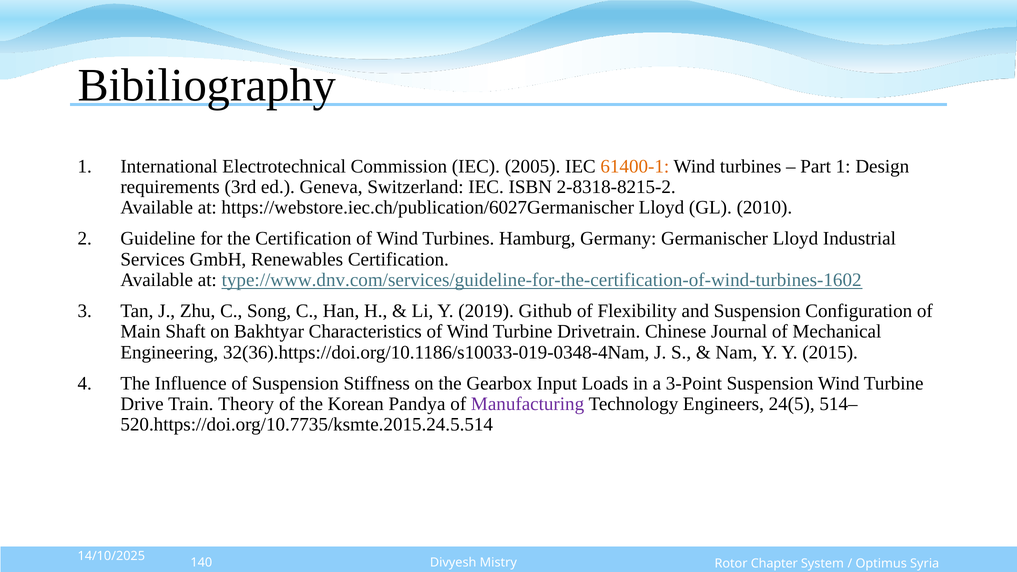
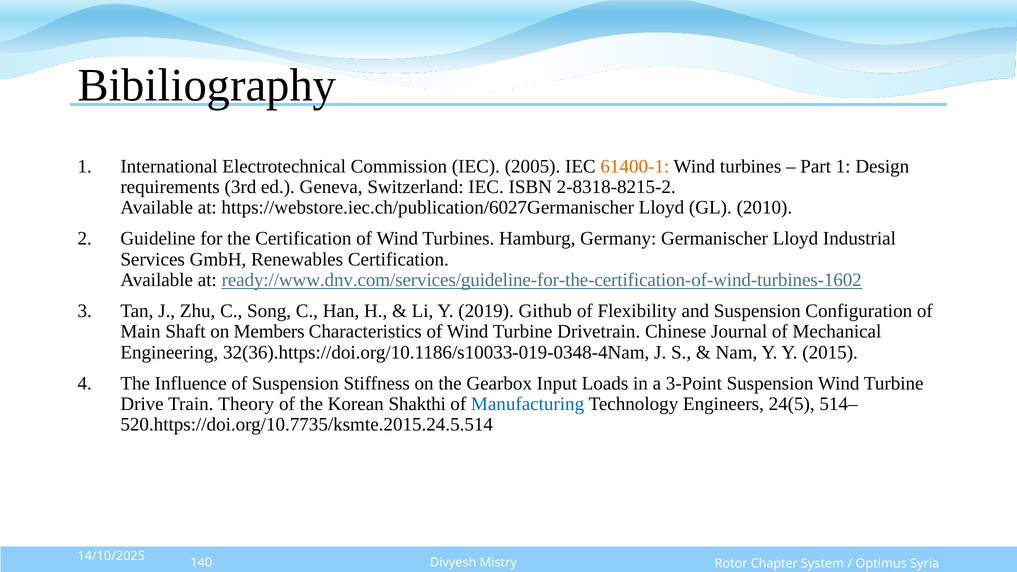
type://www.dnv.com/services/guideline-for-the-certification-of-wind-turbines-1602: type://www.dnv.com/services/guideline-for-the-certification-of-wind-turbines-1602 -> ready://www.dnv.com/services/guideline-for-the-certification-of-wind-turbines-1602
Bakhtyar: Bakhtyar -> Members
Pandya: Pandya -> Shakthi
Manufacturing colour: purple -> blue
